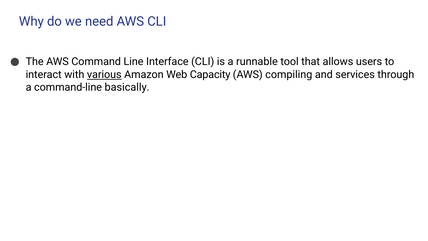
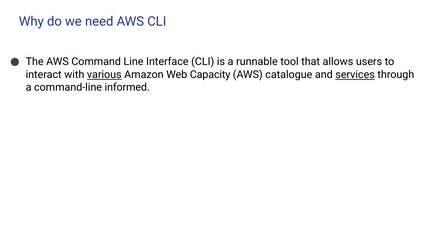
compiling: compiling -> catalogue
services underline: none -> present
basically: basically -> informed
